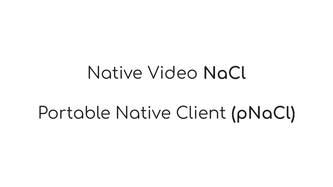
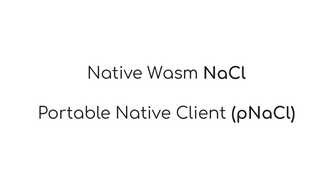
Video: Video -> Wasm
